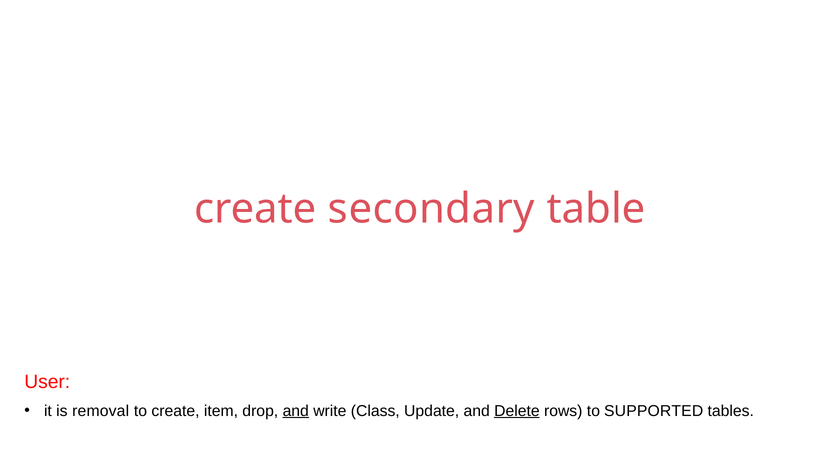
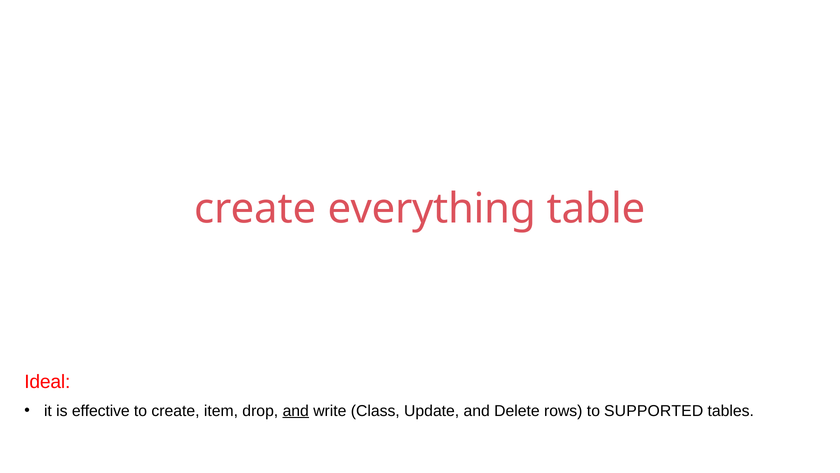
secondary: secondary -> everything
User: User -> Ideal
removal: removal -> effective
Delete underline: present -> none
